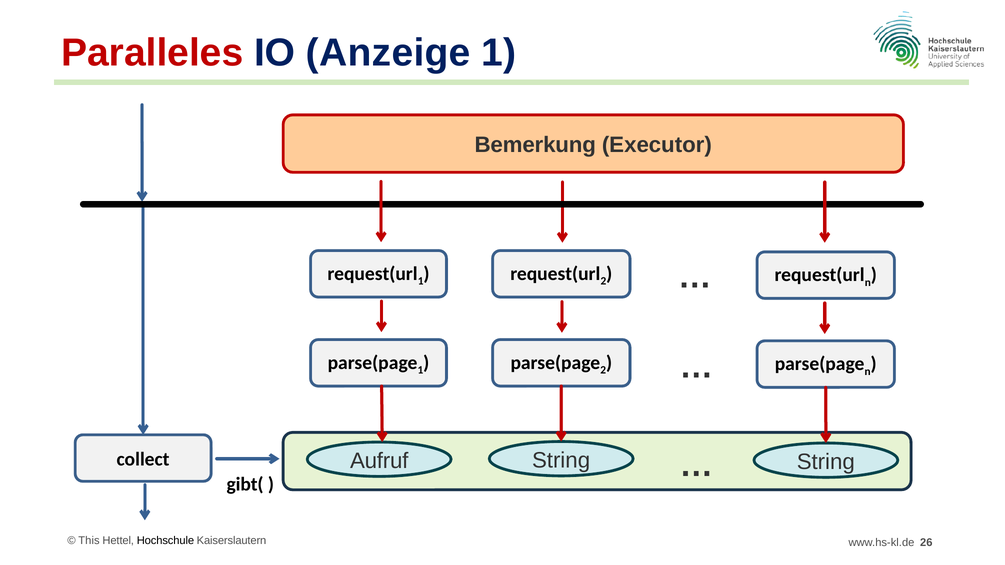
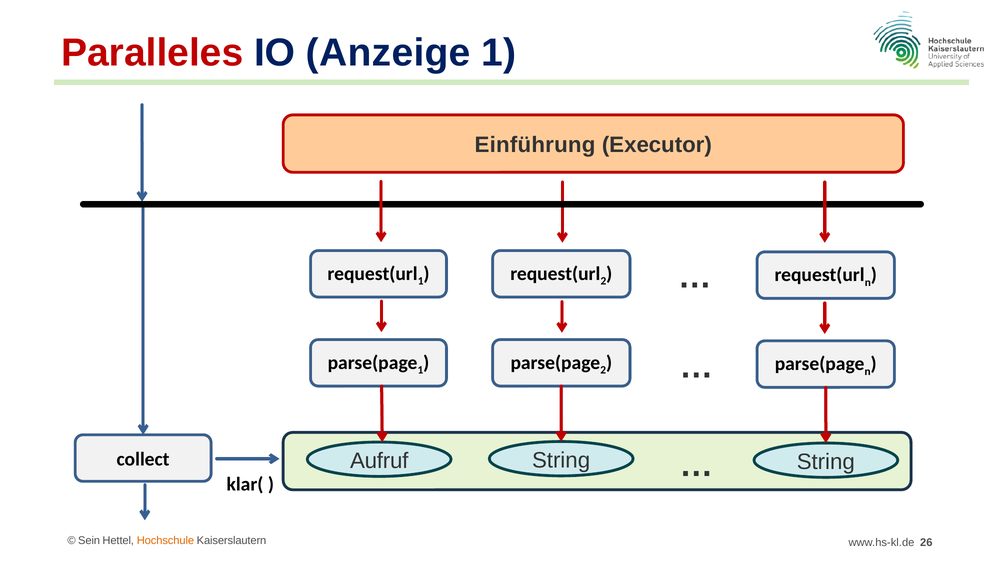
Bemerkung: Bemerkung -> Einführung
gibt(: gibt( -> klar(
This: This -> Sein
Hochschule colour: black -> orange
